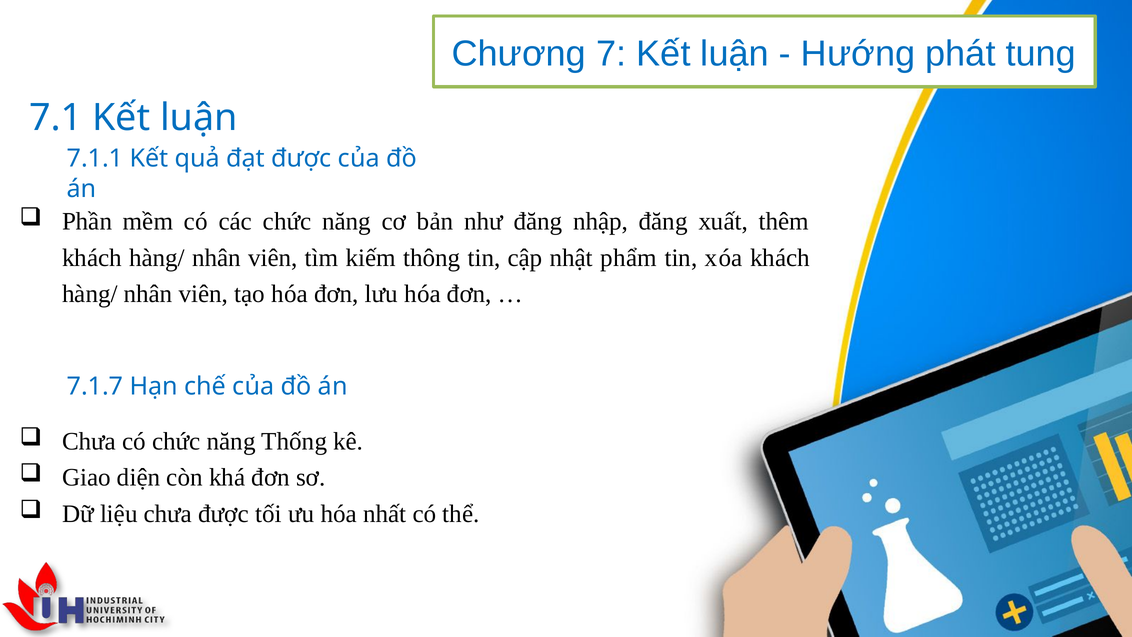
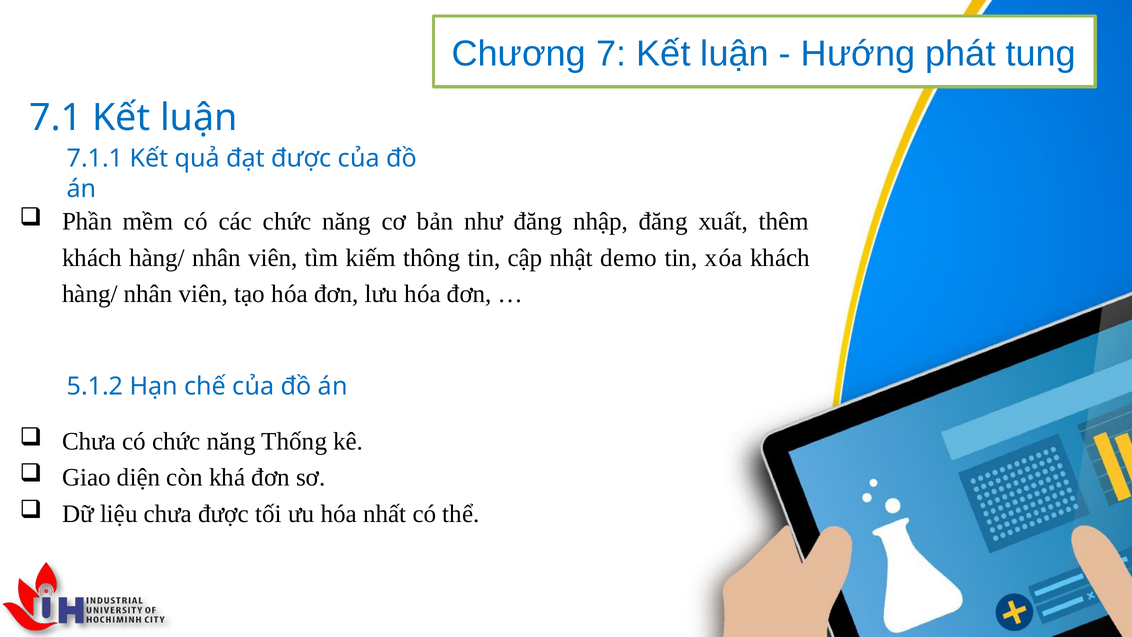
phẩm: phẩm -> demo
7.1.7: 7.1.7 -> 5.1.2
